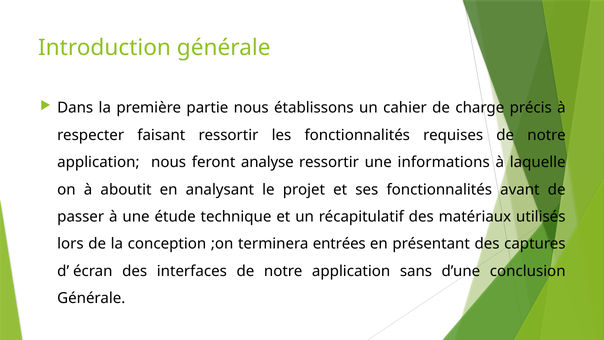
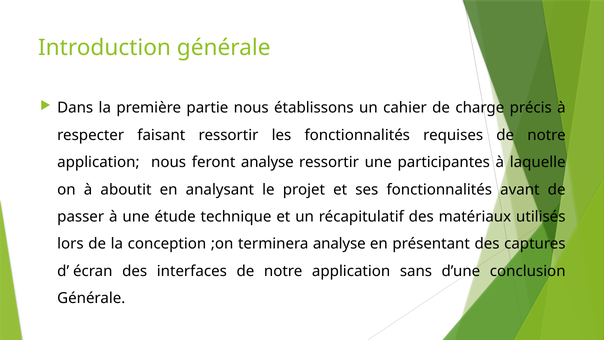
informations: informations -> participantes
terminera entrées: entrées -> analyse
